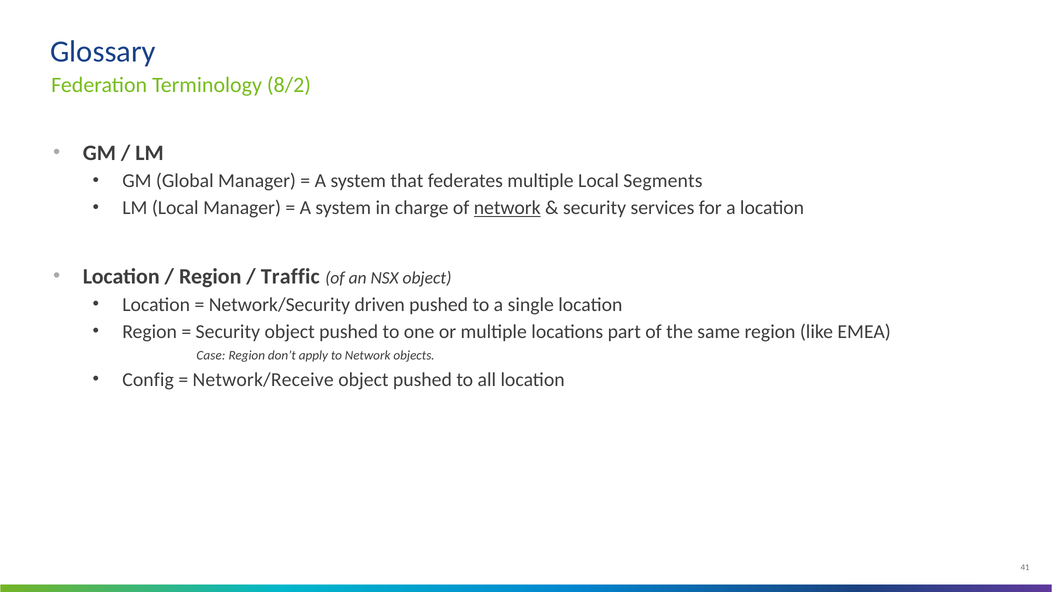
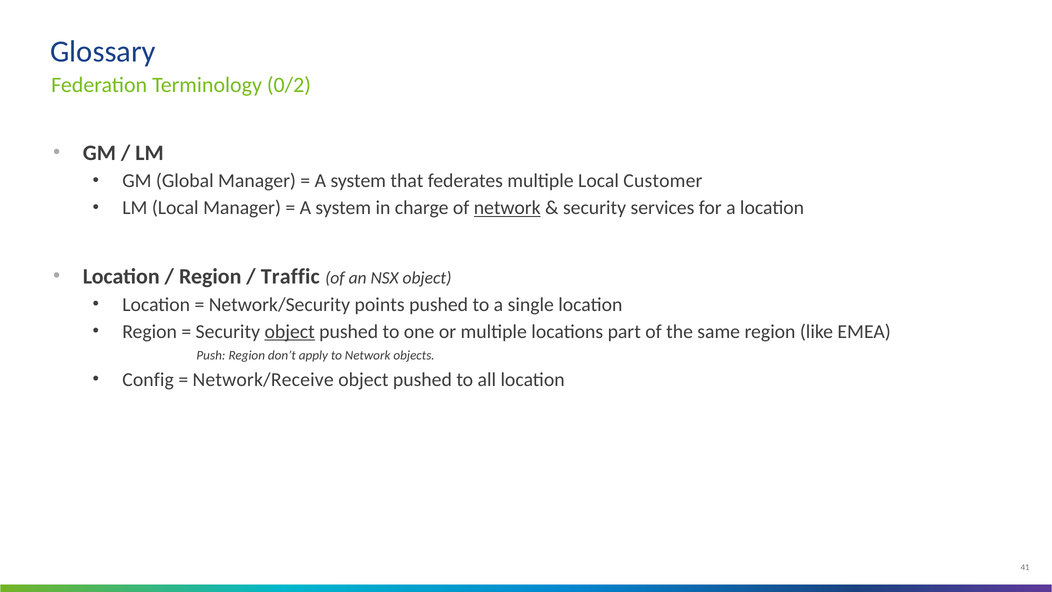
8/2: 8/2 -> 0/2
Segments: Segments -> Customer
driven: driven -> points
object at (290, 332) underline: none -> present
Case: Case -> Push
